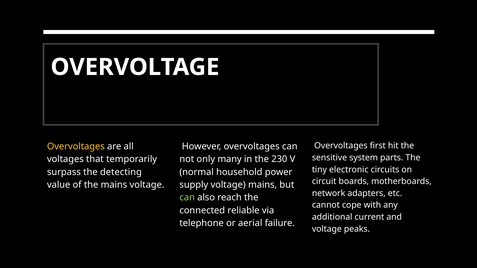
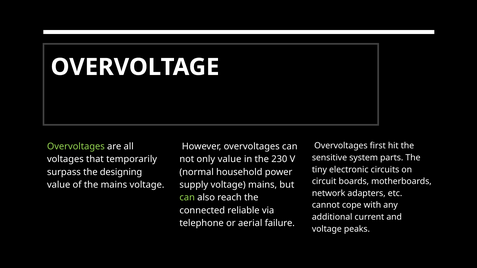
Overvoltages at (76, 147) colour: yellow -> light green
only many: many -> value
detecting: detecting -> designing
